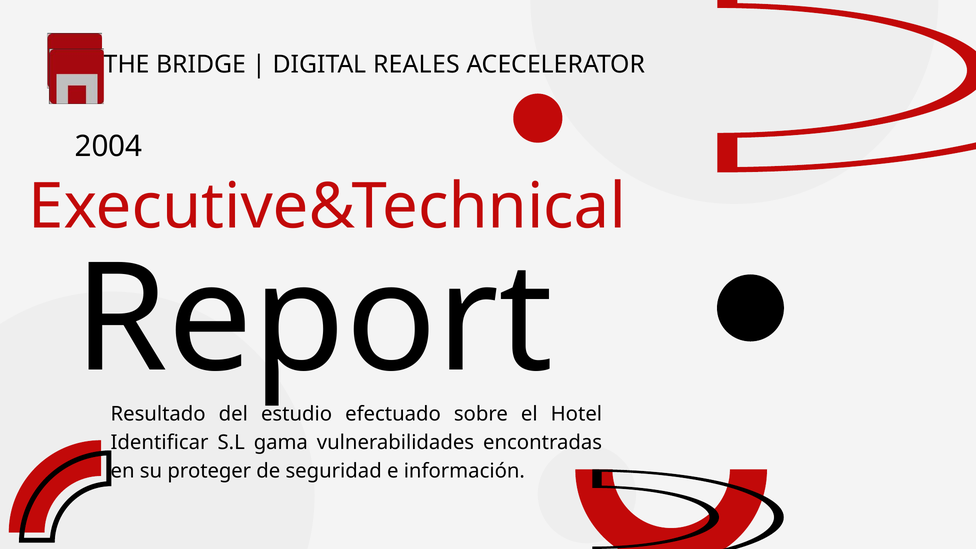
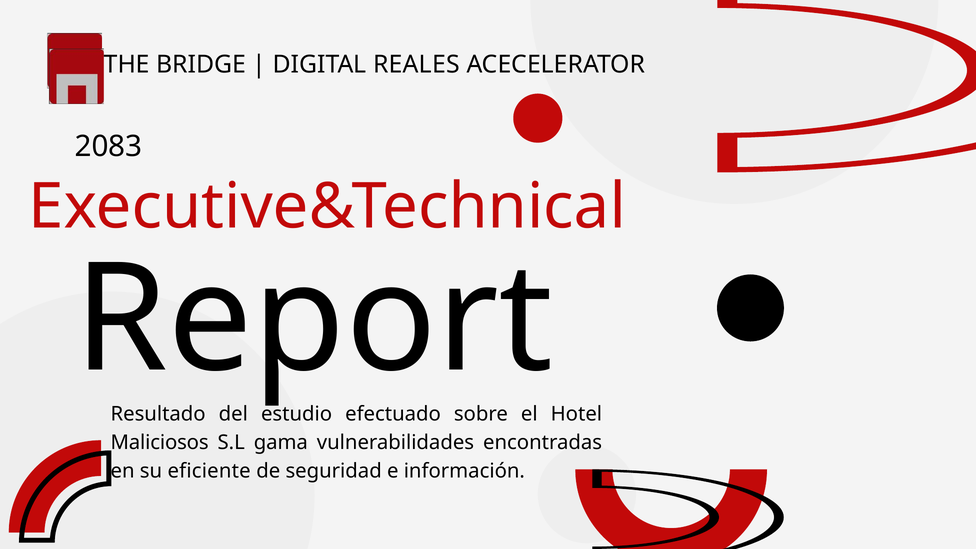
2004: 2004 -> 2083
Identificar: Identificar -> Maliciosos
proteger: proteger -> eficiente
